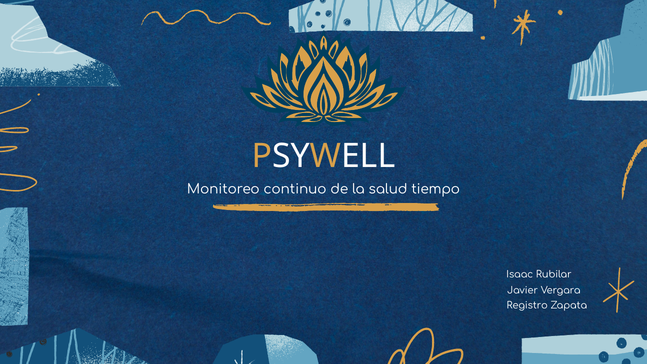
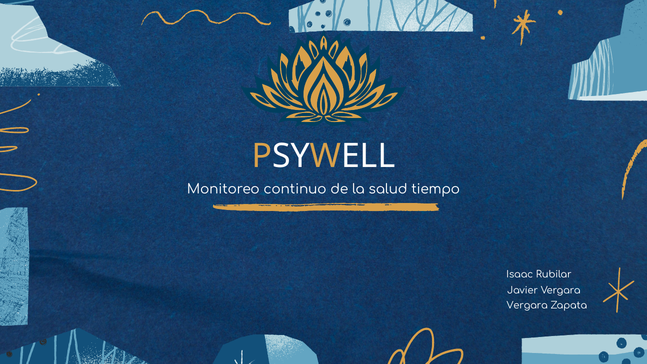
Registro at (527, 305): Registro -> Vergara
